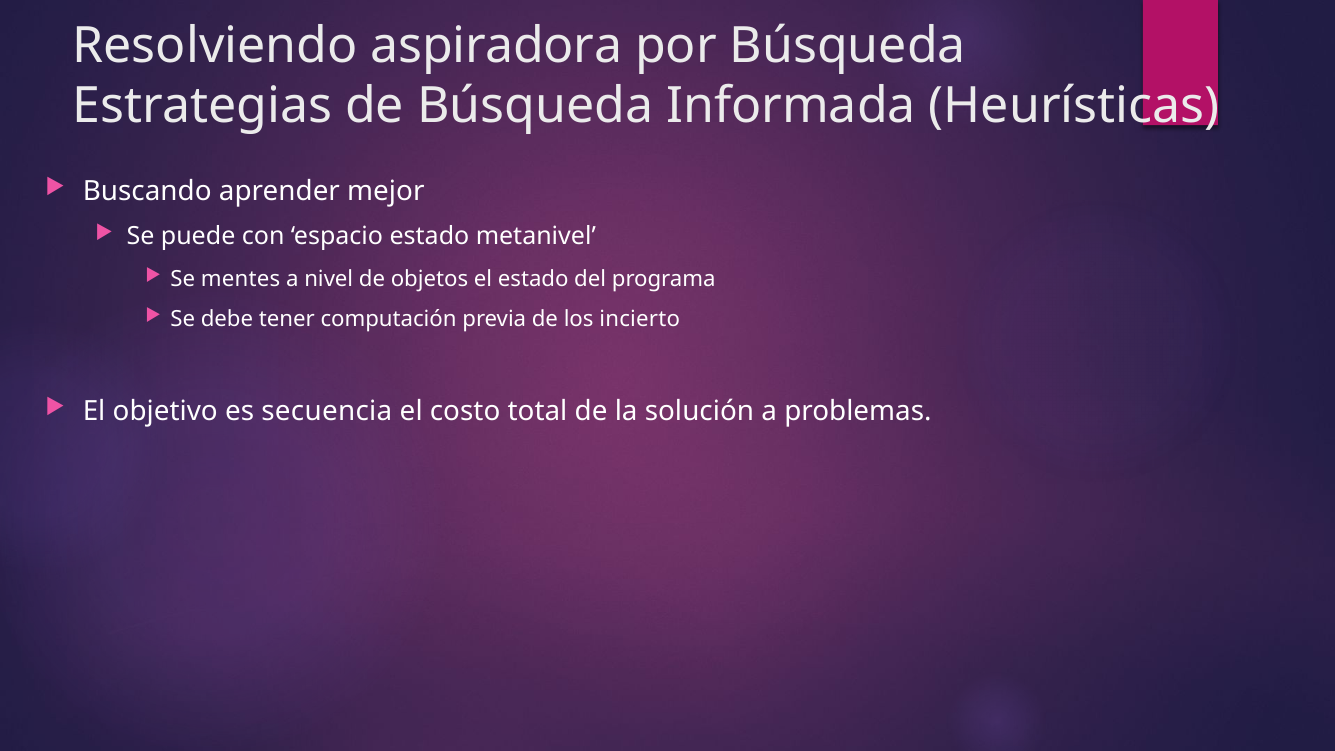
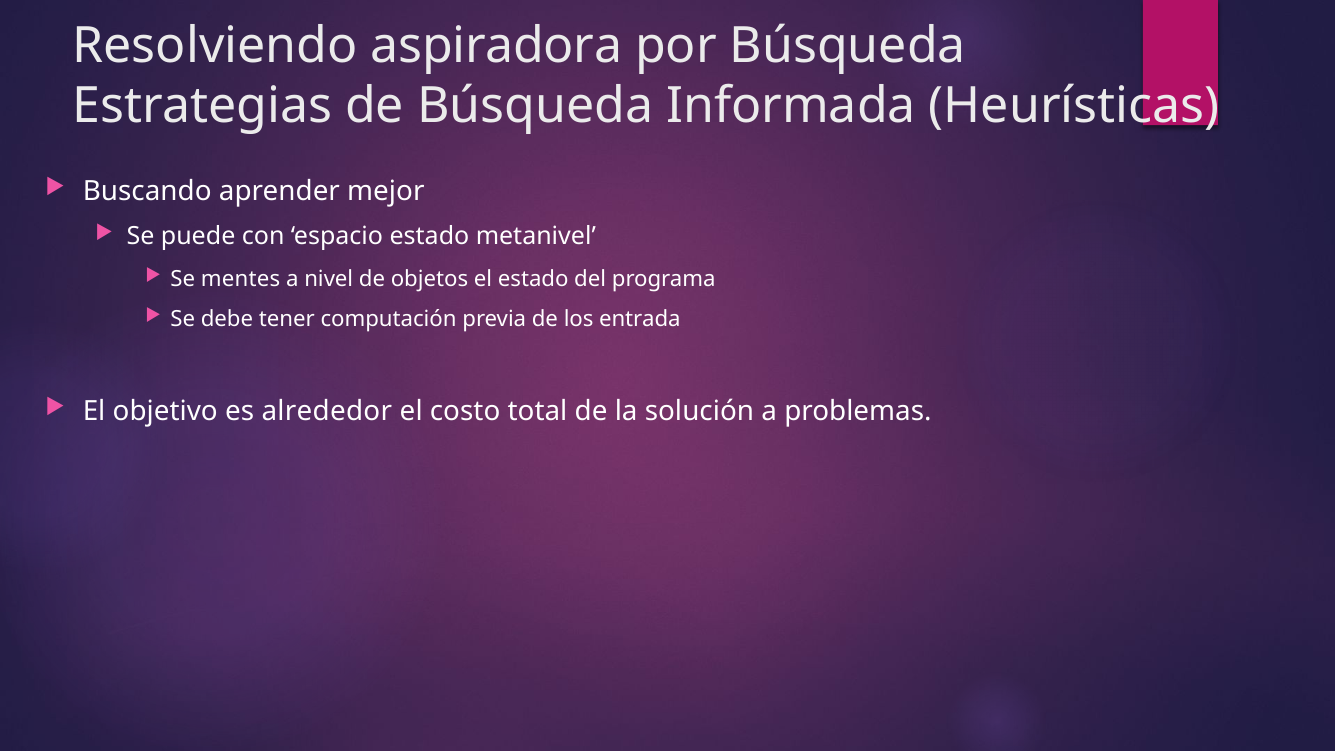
incierto: incierto -> entrada
secuencia: secuencia -> alrededor
